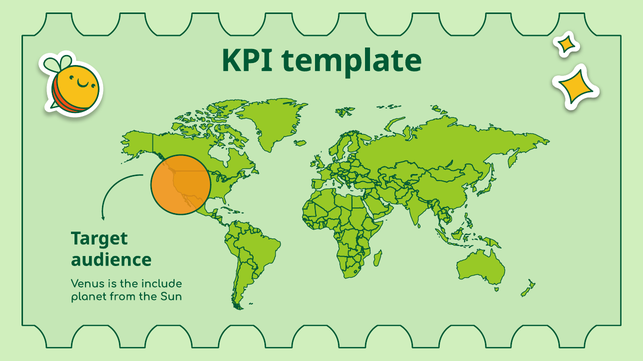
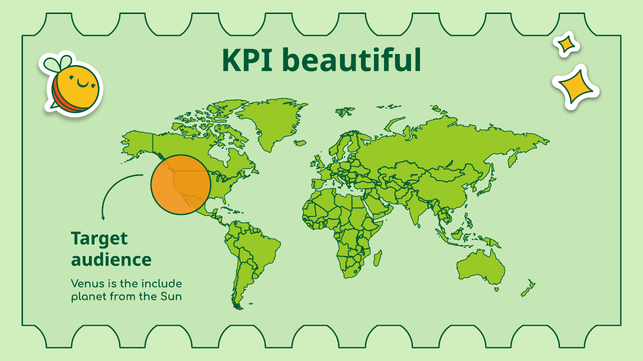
template: template -> beautiful
